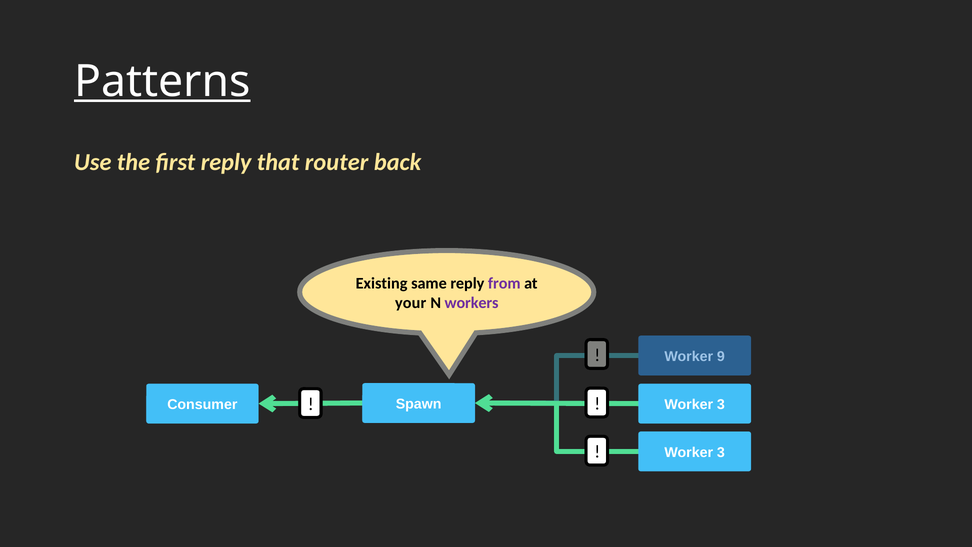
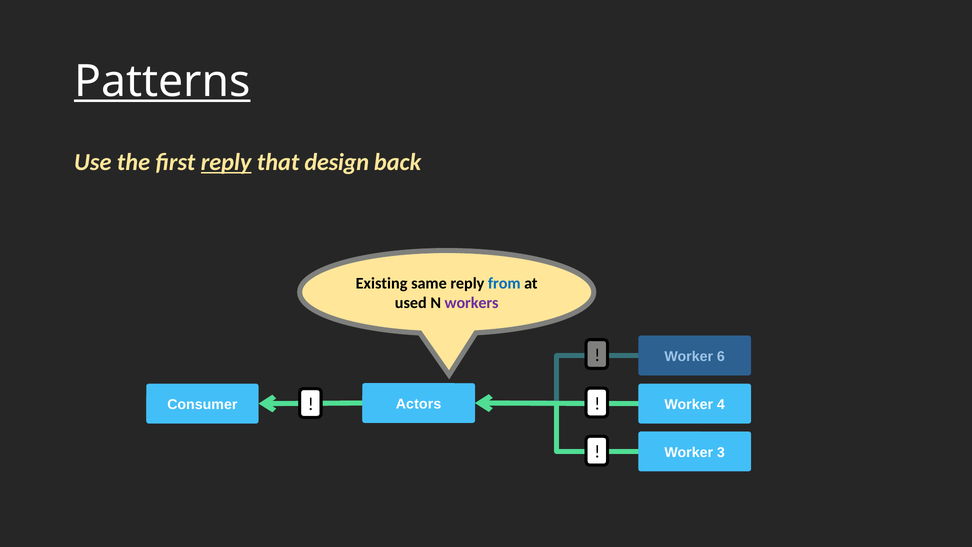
reply at (226, 162) underline: none -> present
router: router -> design
from colour: purple -> blue
your: your -> used
9: 9 -> 6
Spawn: Spawn -> Actors
3 at (721, 404): 3 -> 4
